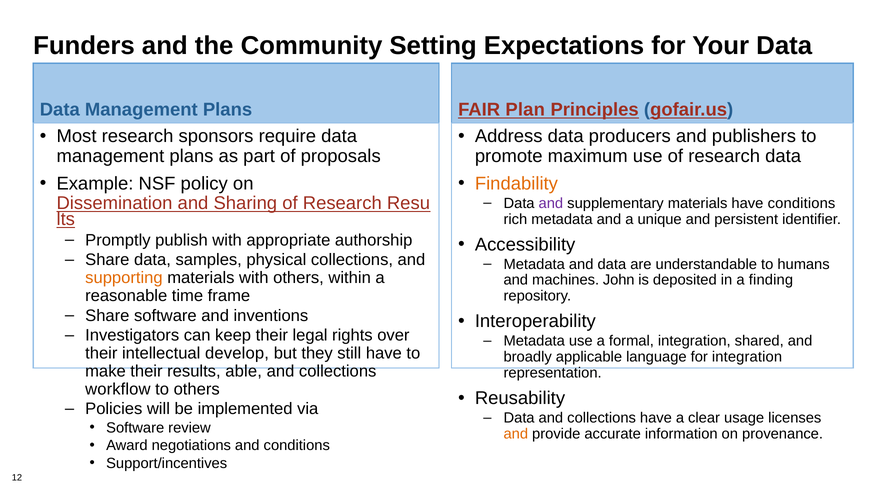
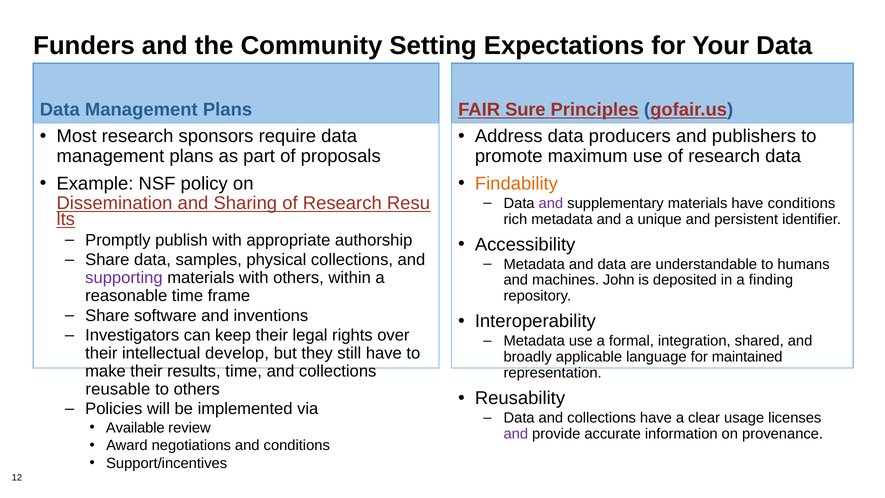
Plan: Plan -> Sure
supporting colour: orange -> purple
for integration: integration -> maintained
results able: able -> time
workflow: workflow -> reusable
Software at (135, 428): Software -> Available
and at (516, 434) colour: orange -> purple
